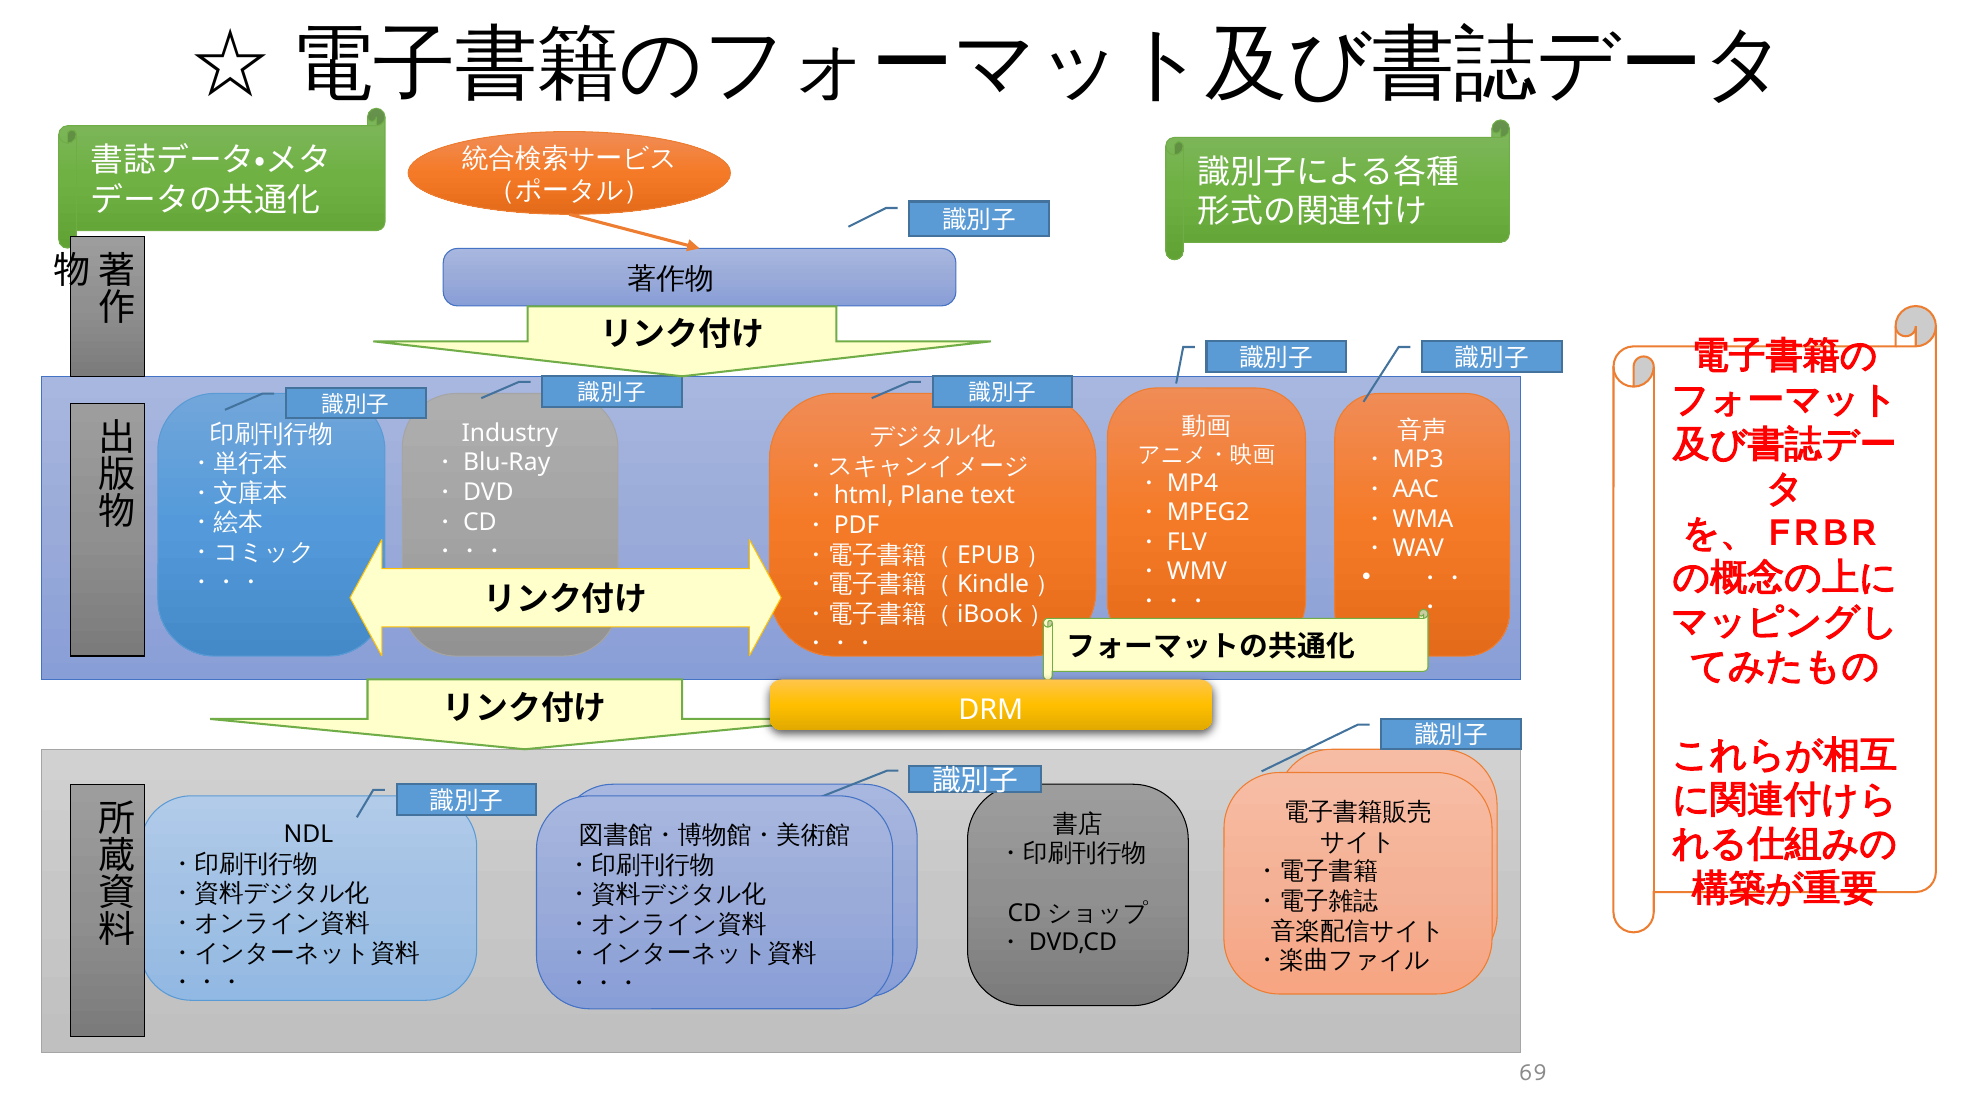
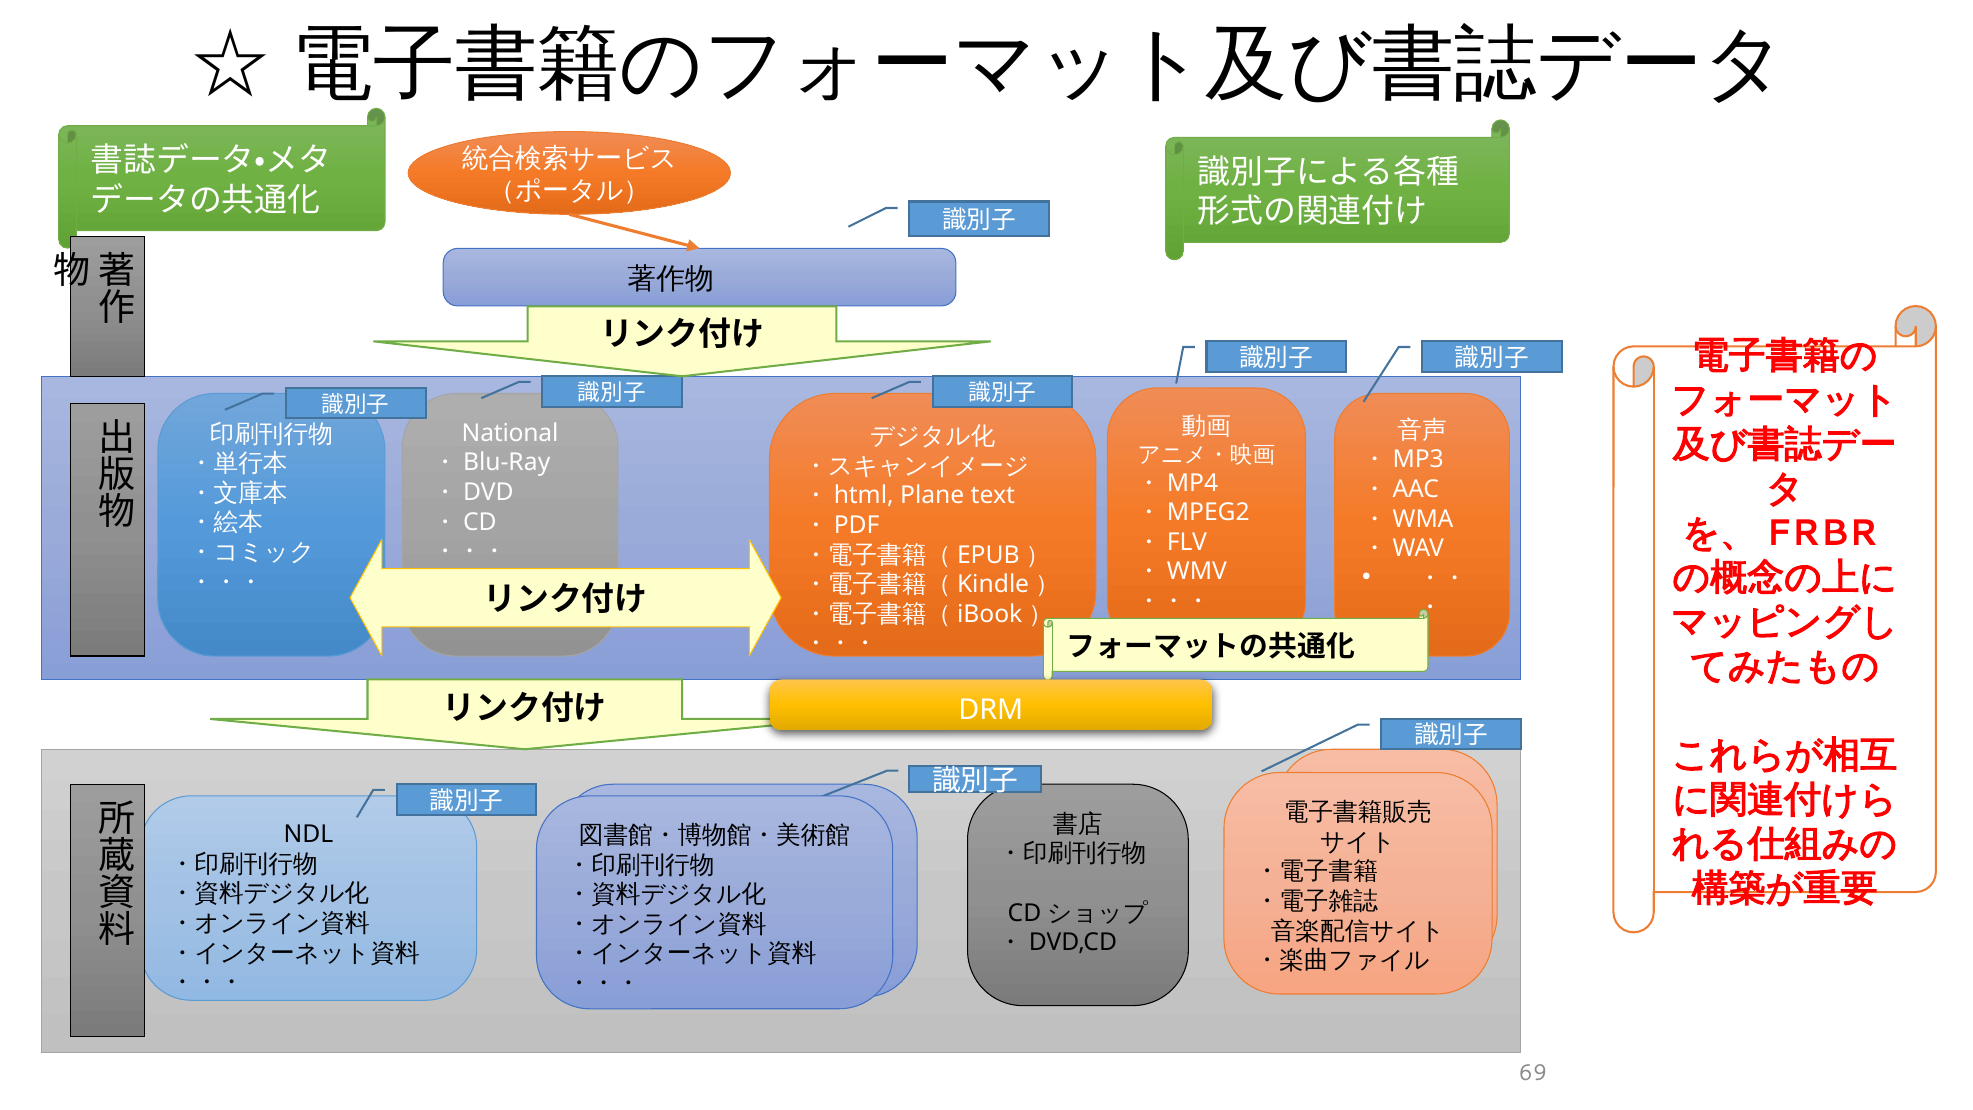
Industry: Industry -> National
